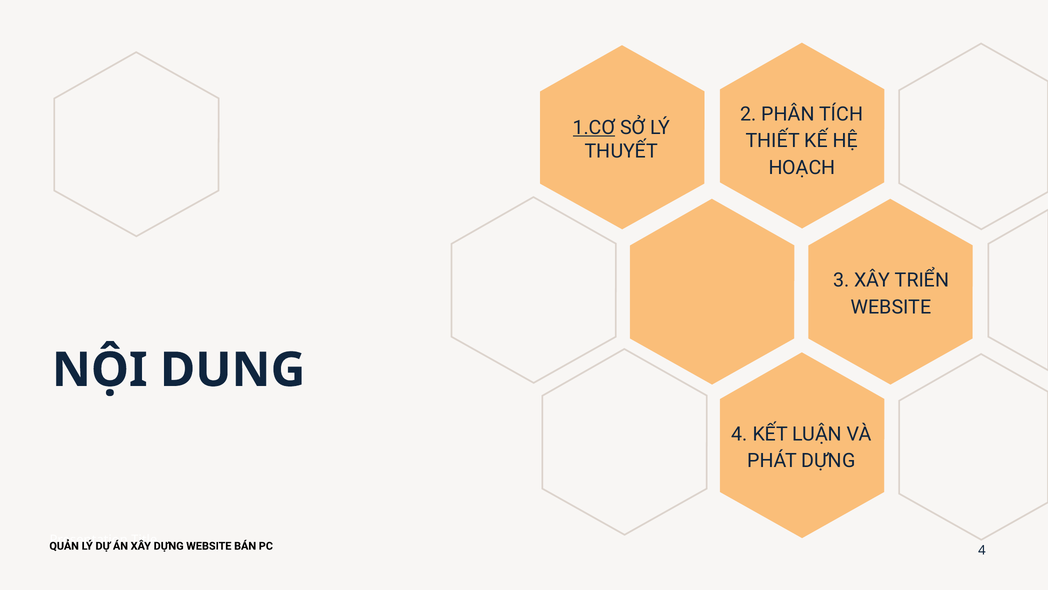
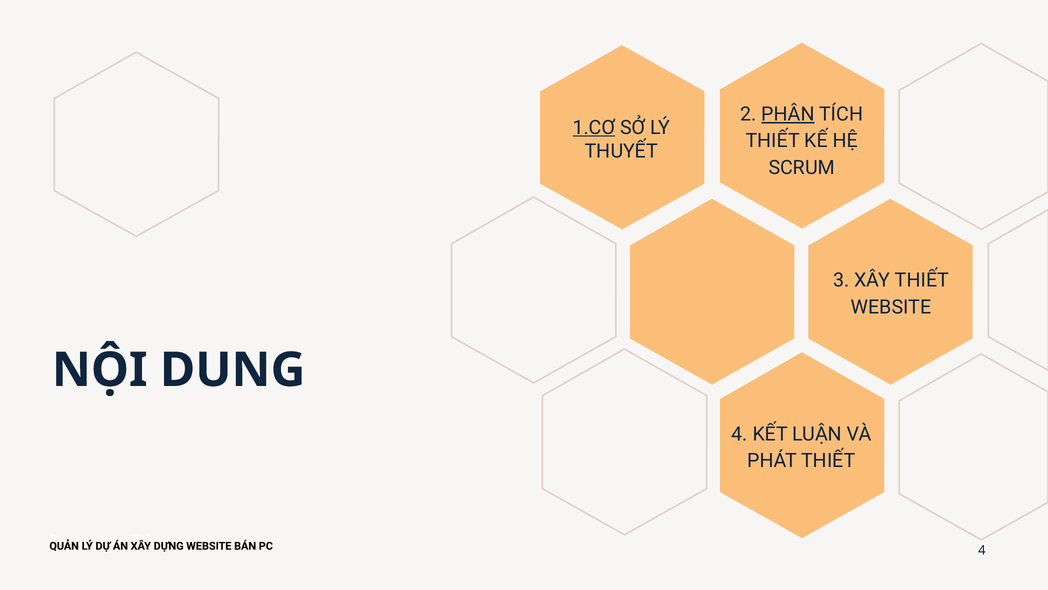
PHÂN underline: none -> present
HOẠCH: HOẠCH -> SCRUM
XÂY TRIỂN: TRIỂN -> THIẾT
PHÁT DỰNG: DỰNG -> THIẾT
